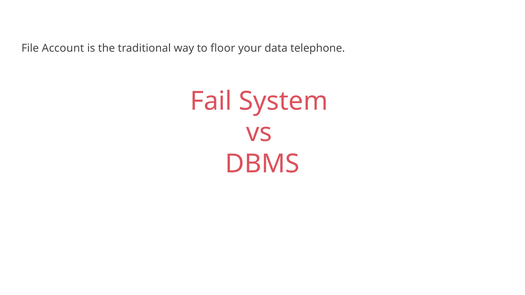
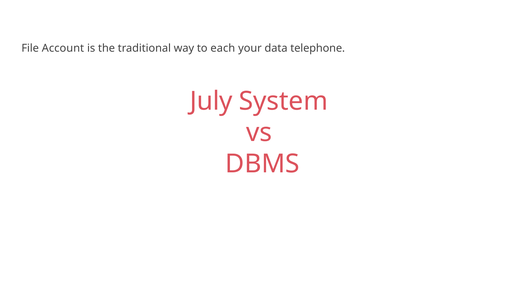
floor: floor -> each
Fail: Fail -> July
